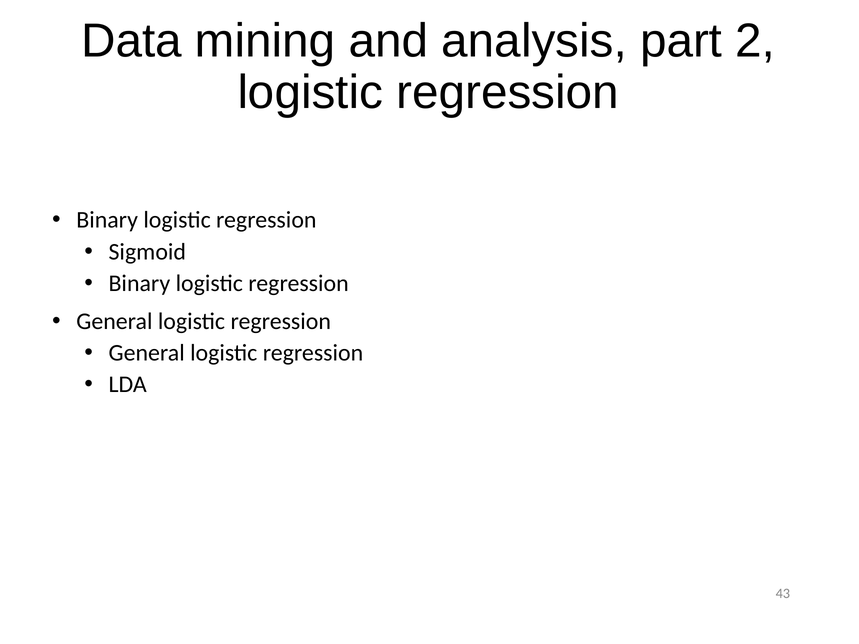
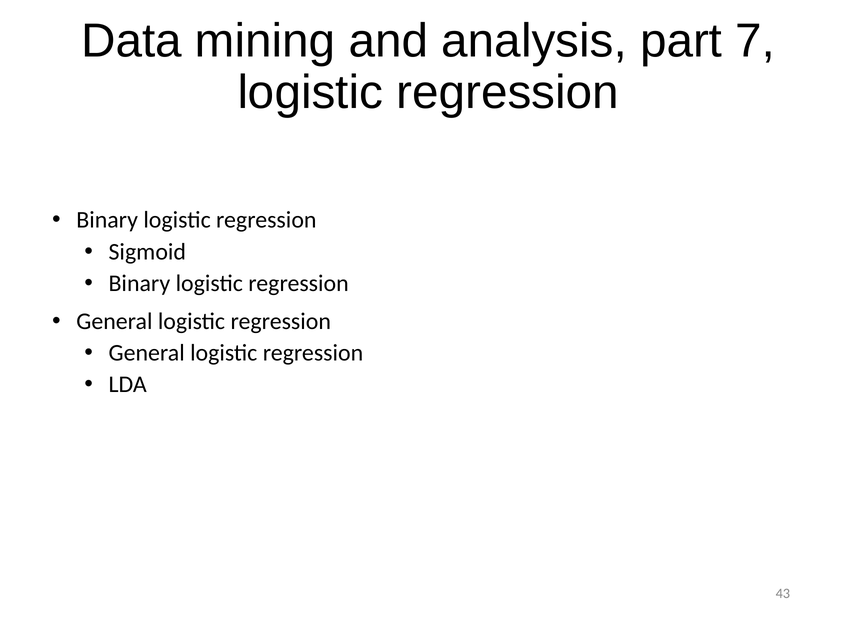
2: 2 -> 7
